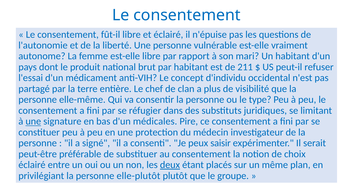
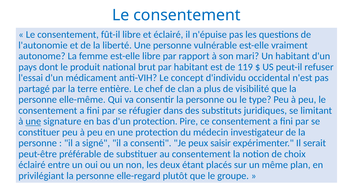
211: 211 -> 119
d'un médicales: médicales -> protection
deux underline: present -> none
elle-plutôt: elle-plutôt -> elle-regard
